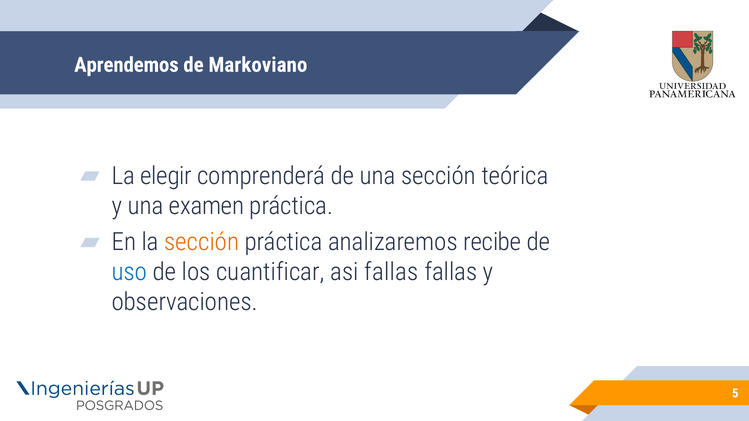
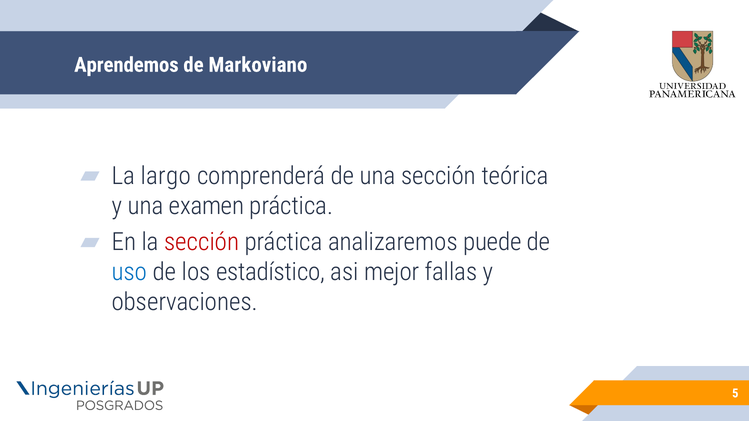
elegir: elegir -> largo
sección at (202, 242) colour: orange -> red
recibe: recibe -> puede
cuantificar: cuantificar -> estadístico
asi fallas: fallas -> mejor
